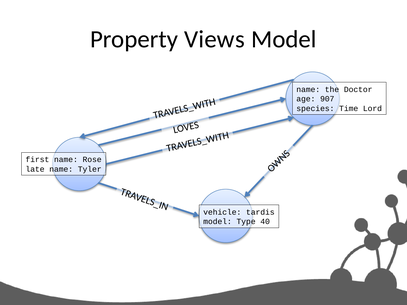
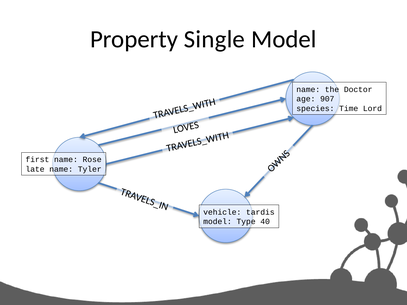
Views: Views -> Single
